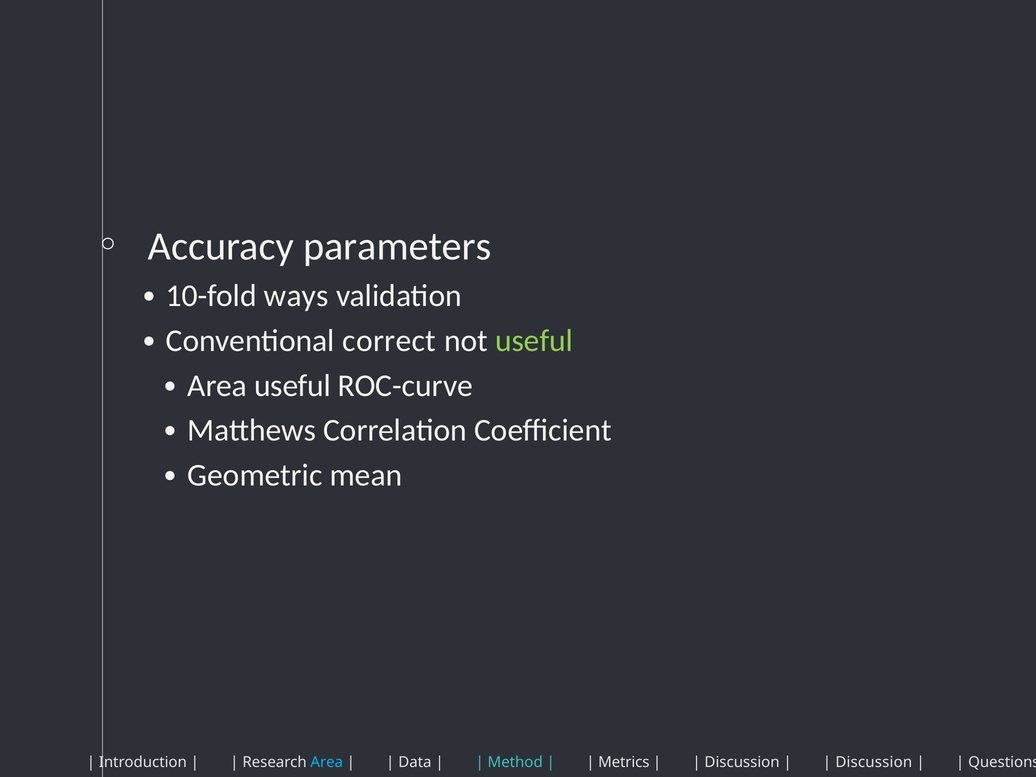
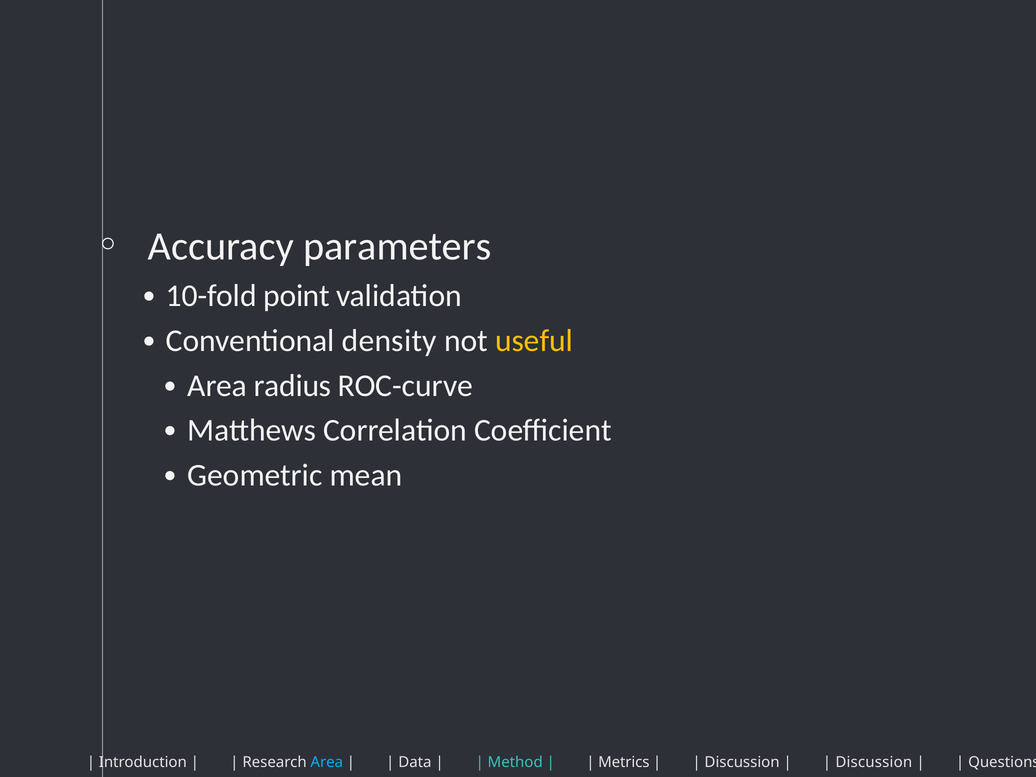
ways: ways -> point
correct: correct -> density
useful at (534, 341) colour: light green -> yellow
useful at (292, 386): useful -> radius
